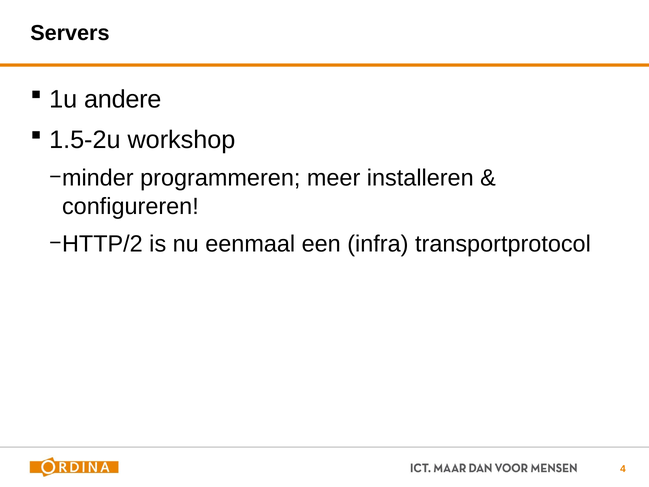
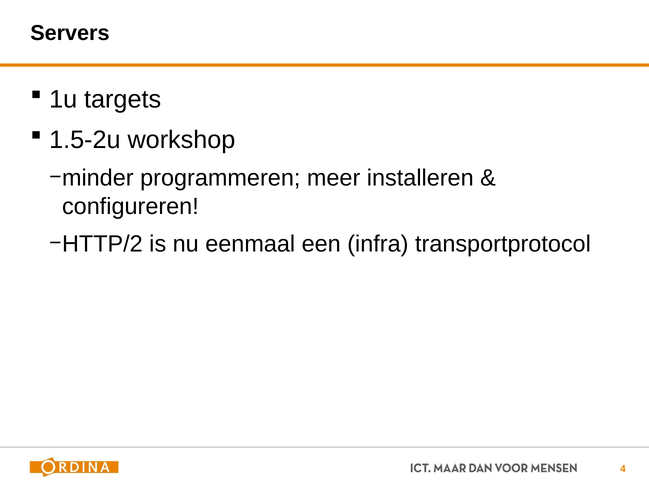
andere: andere -> targets
